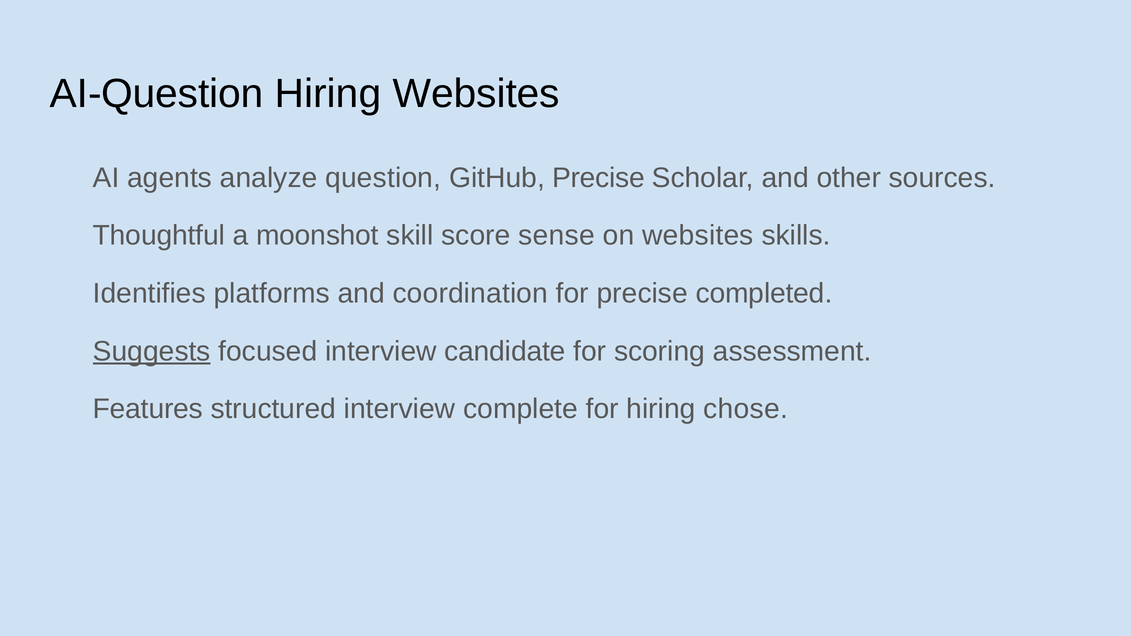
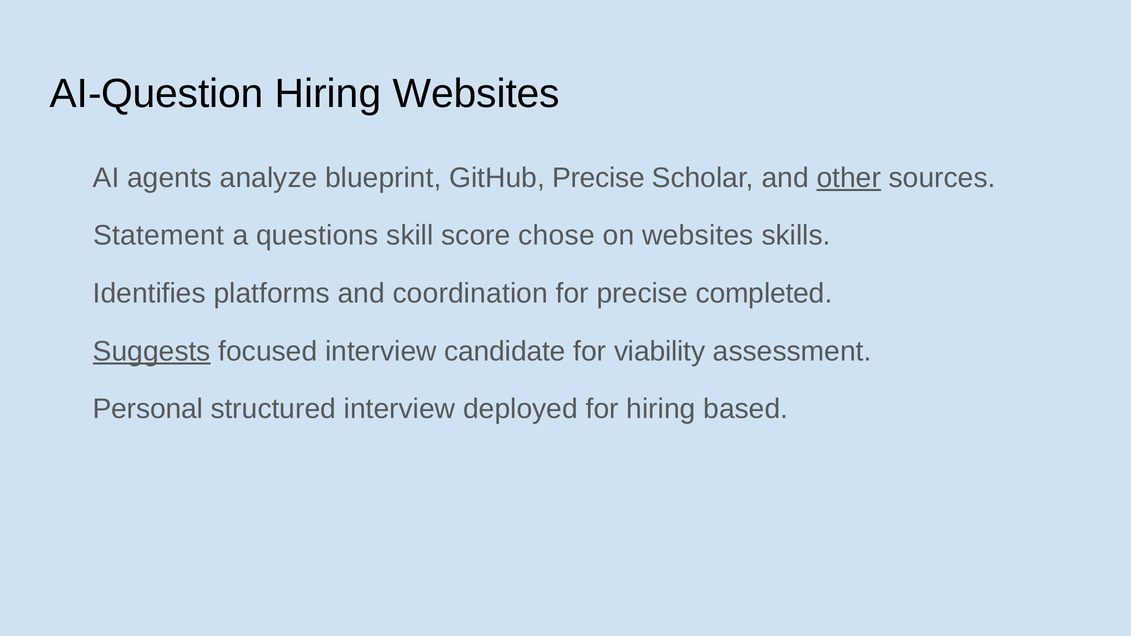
question: question -> blueprint
other underline: none -> present
Thoughtful: Thoughtful -> Statement
moonshot: moonshot -> questions
sense: sense -> chose
scoring: scoring -> viability
Features: Features -> Personal
complete: complete -> deployed
chose: chose -> based
